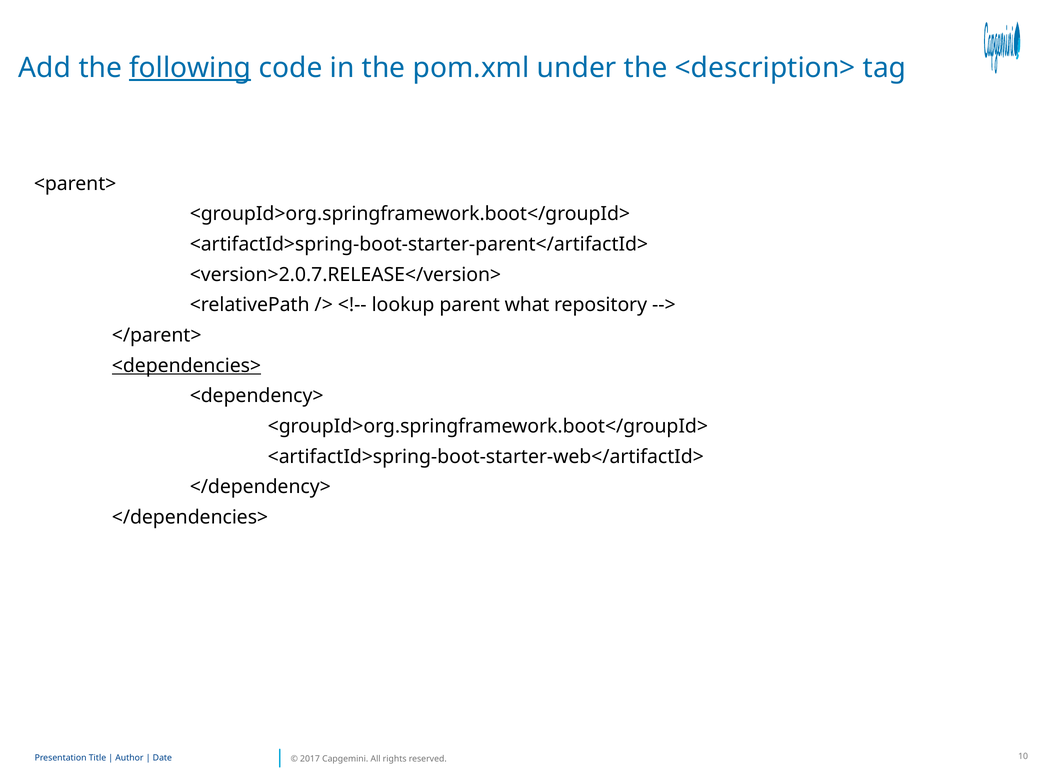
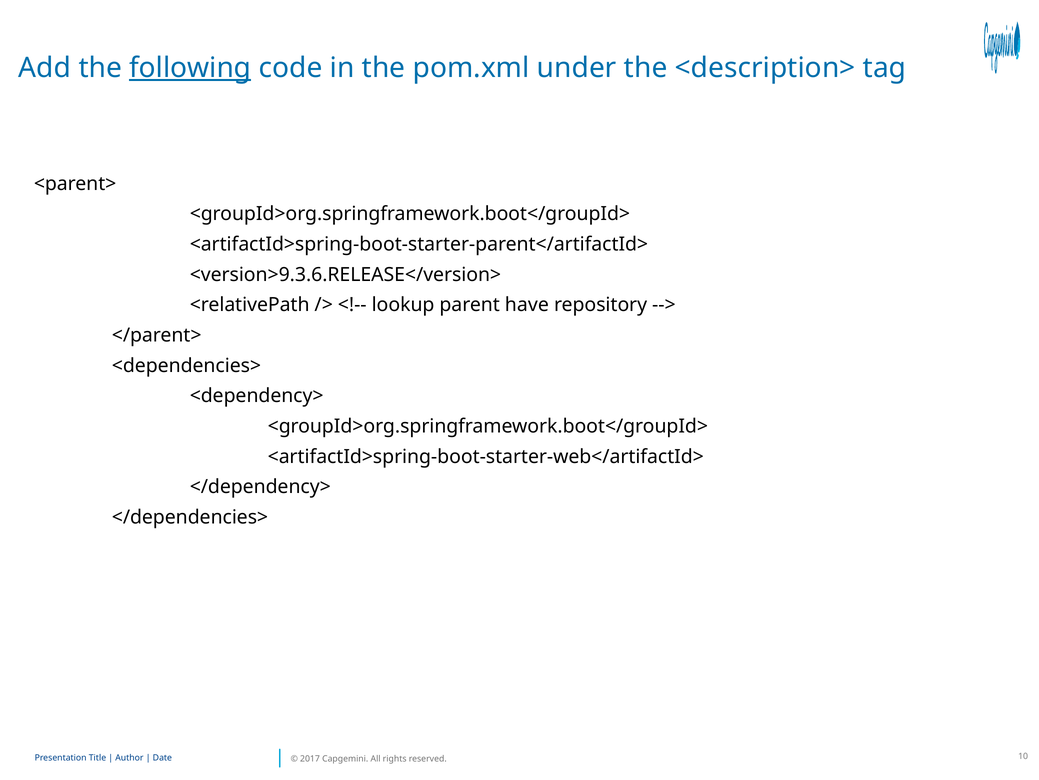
<version>2.0.7.RELEASE</version>: <version>2.0.7.RELEASE</version> -> <version>9.3.6.RELEASE</version>
what: what -> have
<dependencies> underline: present -> none
